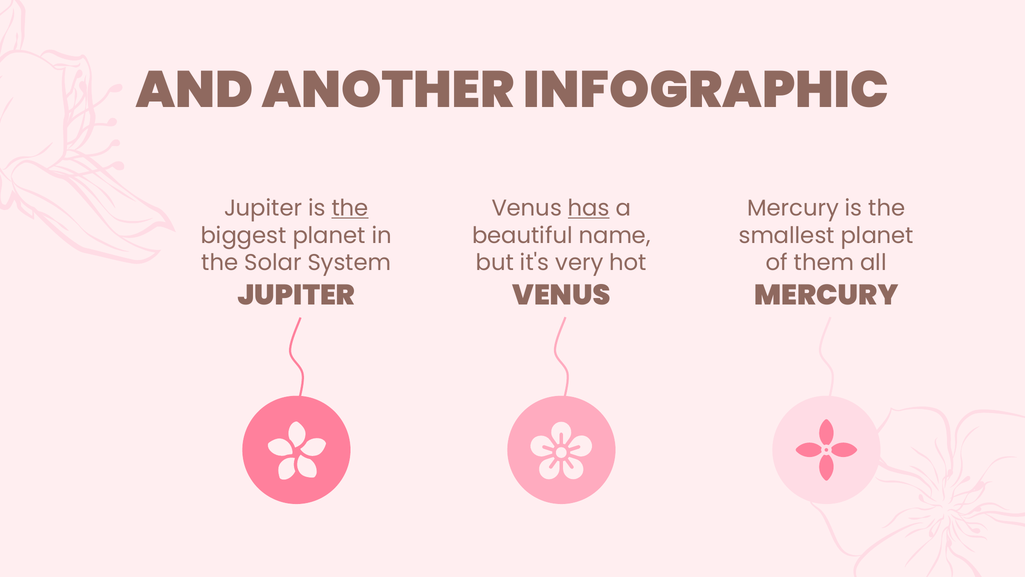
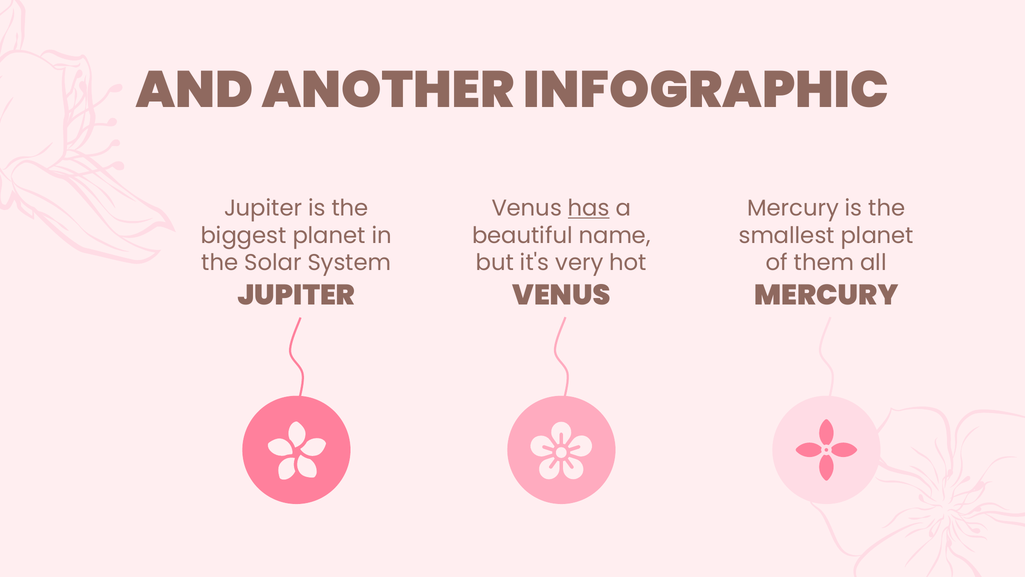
the at (350, 208) underline: present -> none
